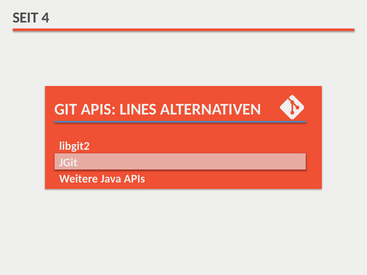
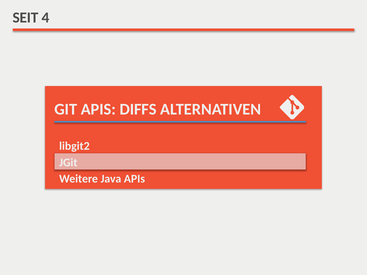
LINES: LINES -> DIFFS
